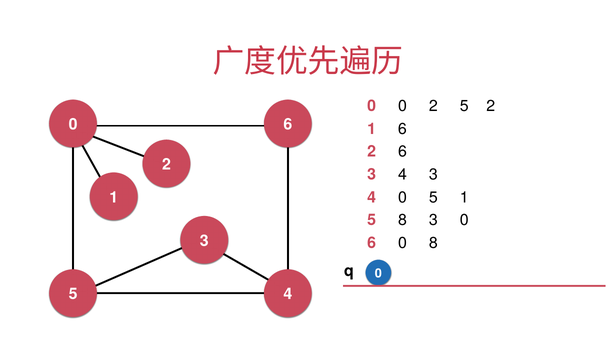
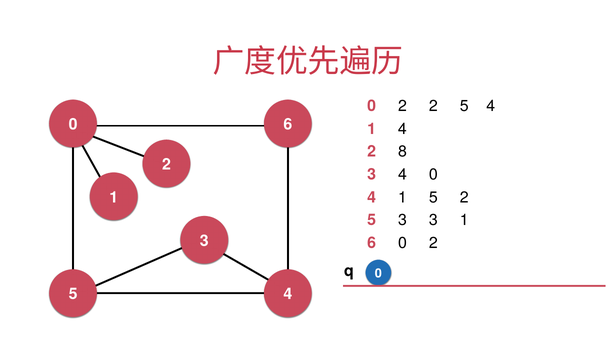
0 at (402, 106): 0 -> 2
5 2: 2 -> 4
1 6: 6 -> 4
6 at (402, 152): 6 -> 8
4 3: 3 -> 0
0 at (402, 197): 0 -> 1
5 1: 1 -> 2
8 at (402, 220): 8 -> 3
0 at (464, 220): 0 -> 1
6 0 8: 8 -> 2
